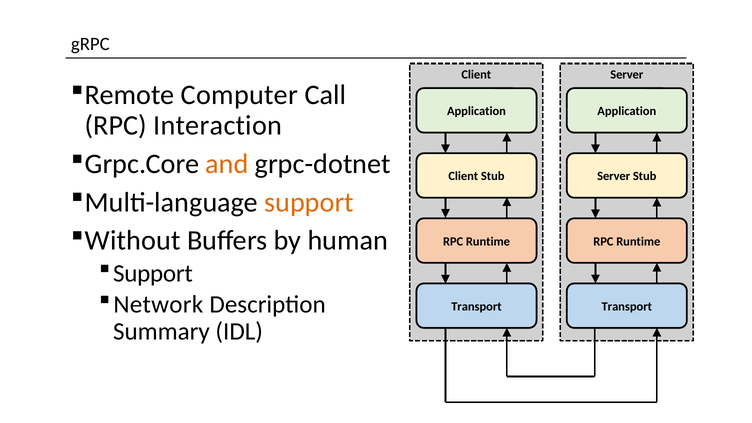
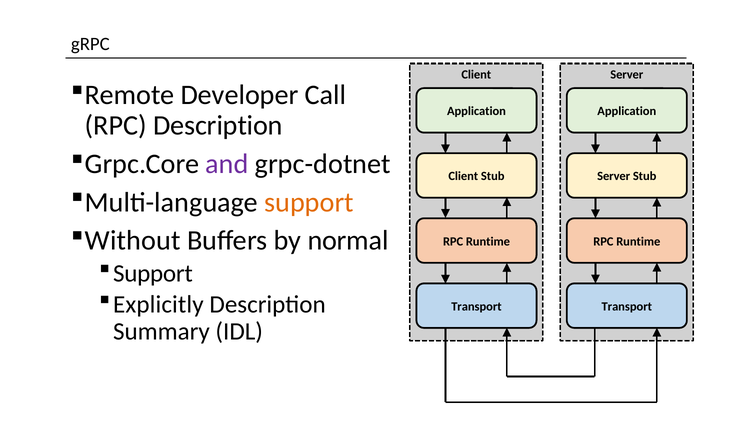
Computer: Computer -> Developer
RPC Interaction: Interaction -> Description
and colour: orange -> purple
human: human -> normal
Network: Network -> Explicitly
